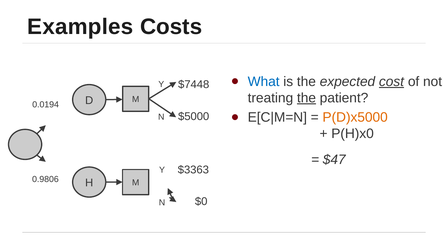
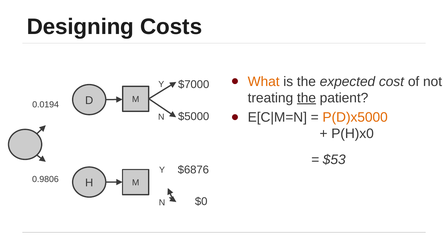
Examples: Examples -> Designing
What colour: blue -> orange
cost underline: present -> none
$7448: $7448 -> $7000
$47: $47 -> $53
$3363: $3363 -> $6876
